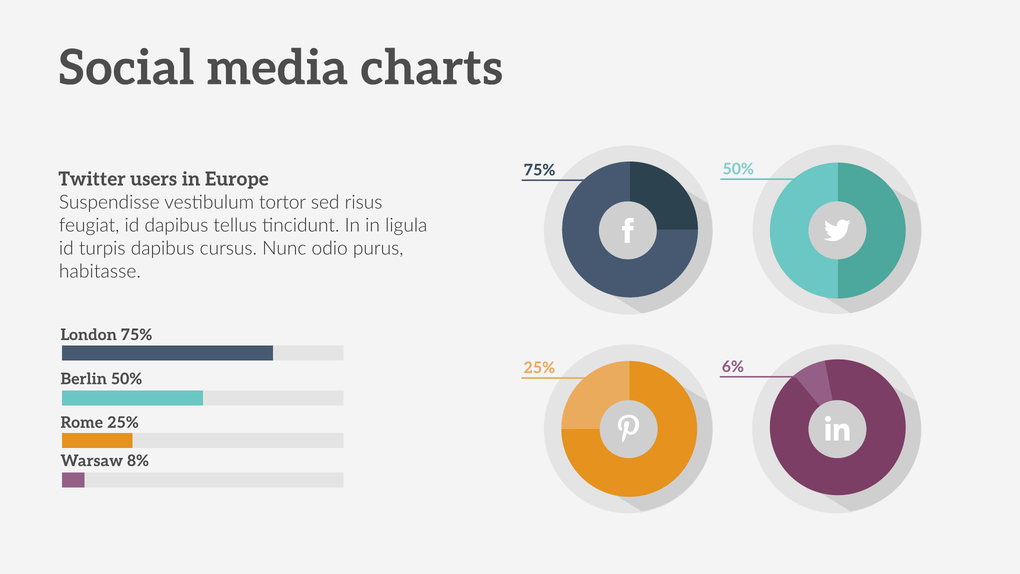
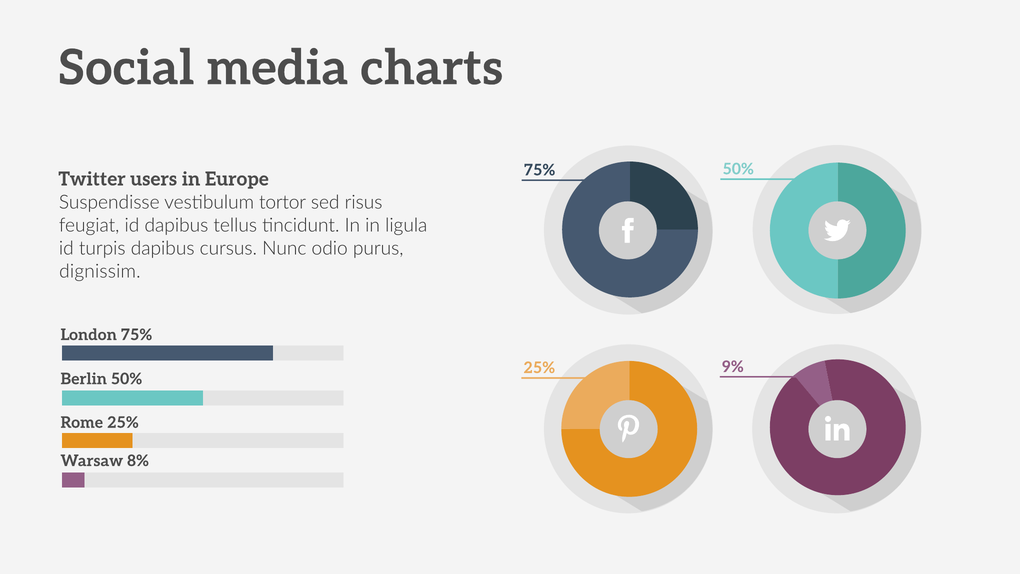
habitasse: habitasse -> dignissim
6%: 6% -> 9%
